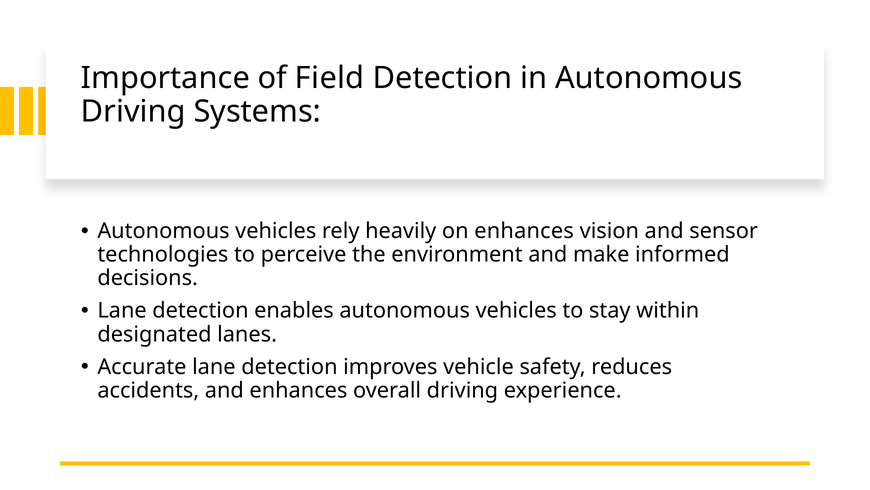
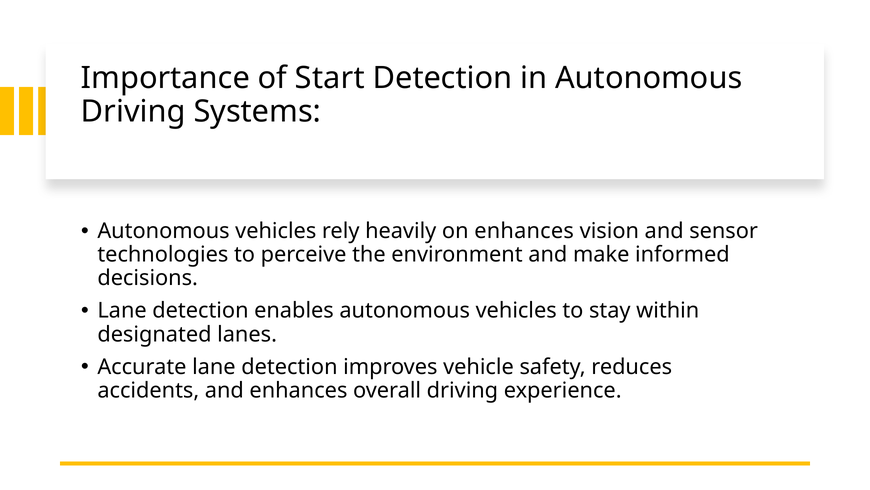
Field: Field -> Start
